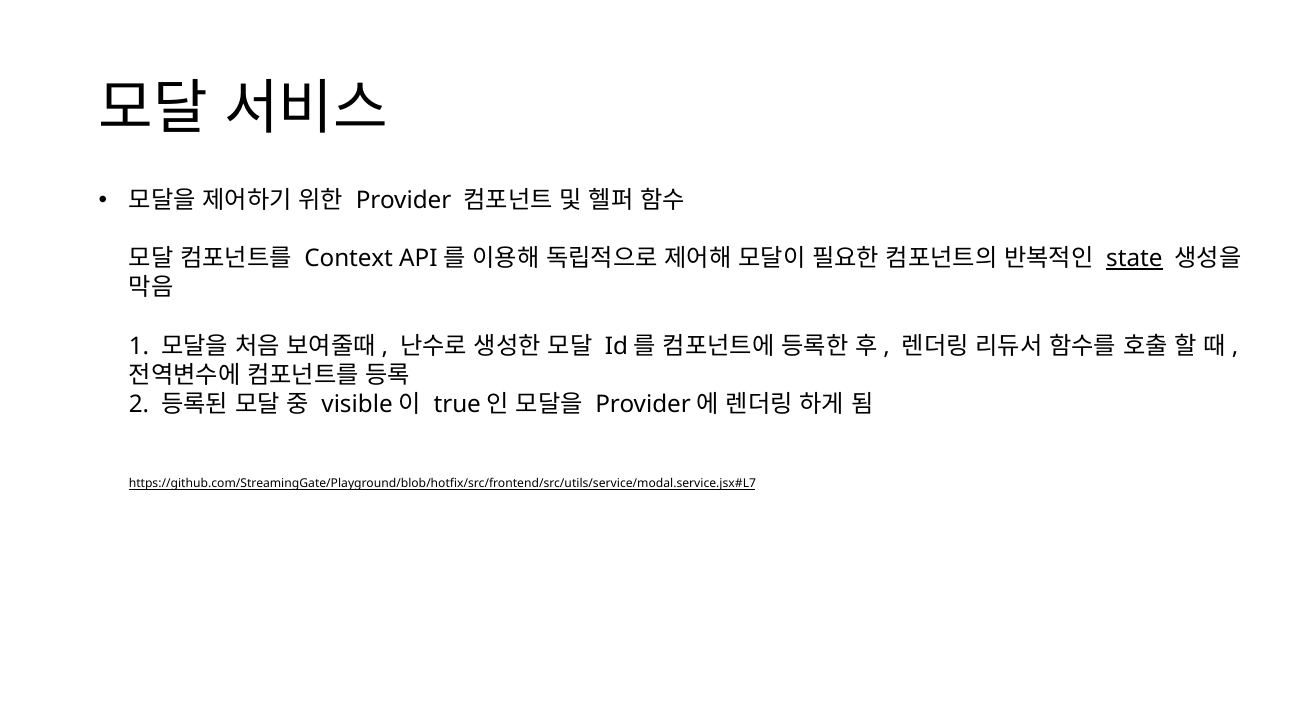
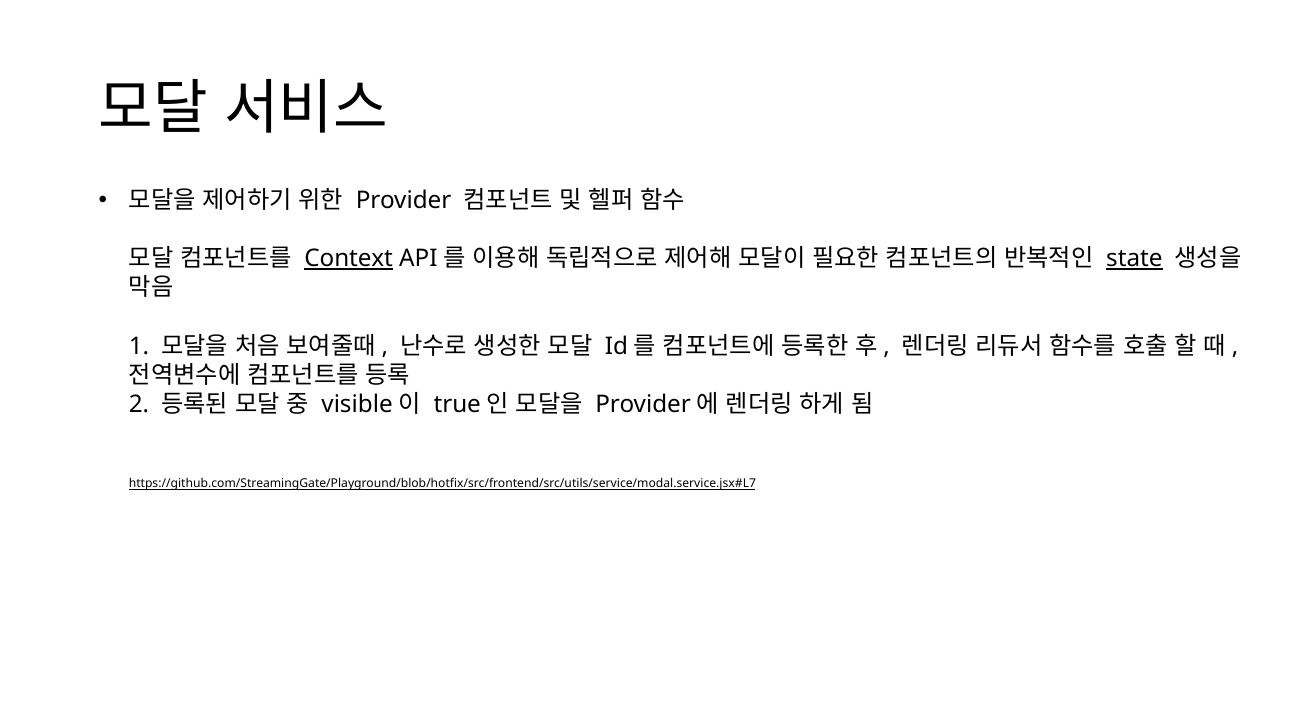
Context underline: none -> present
